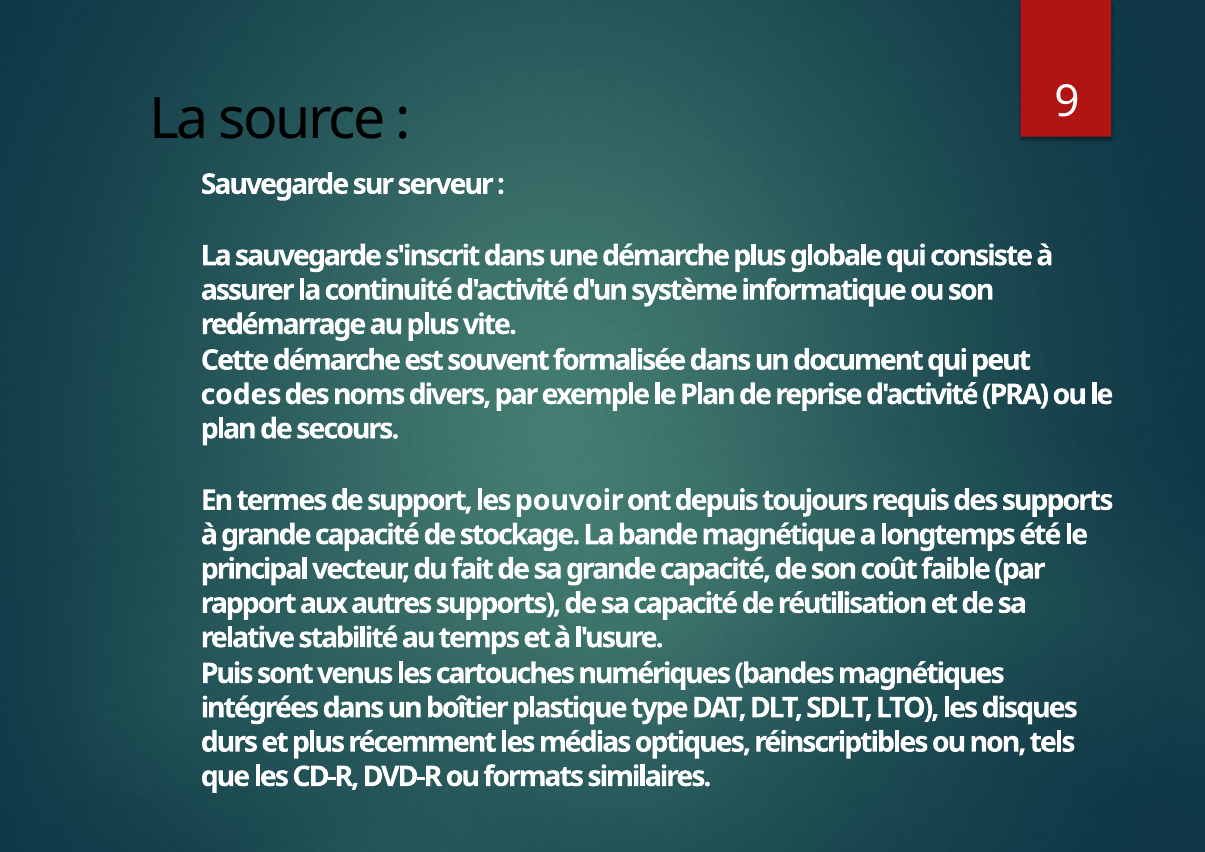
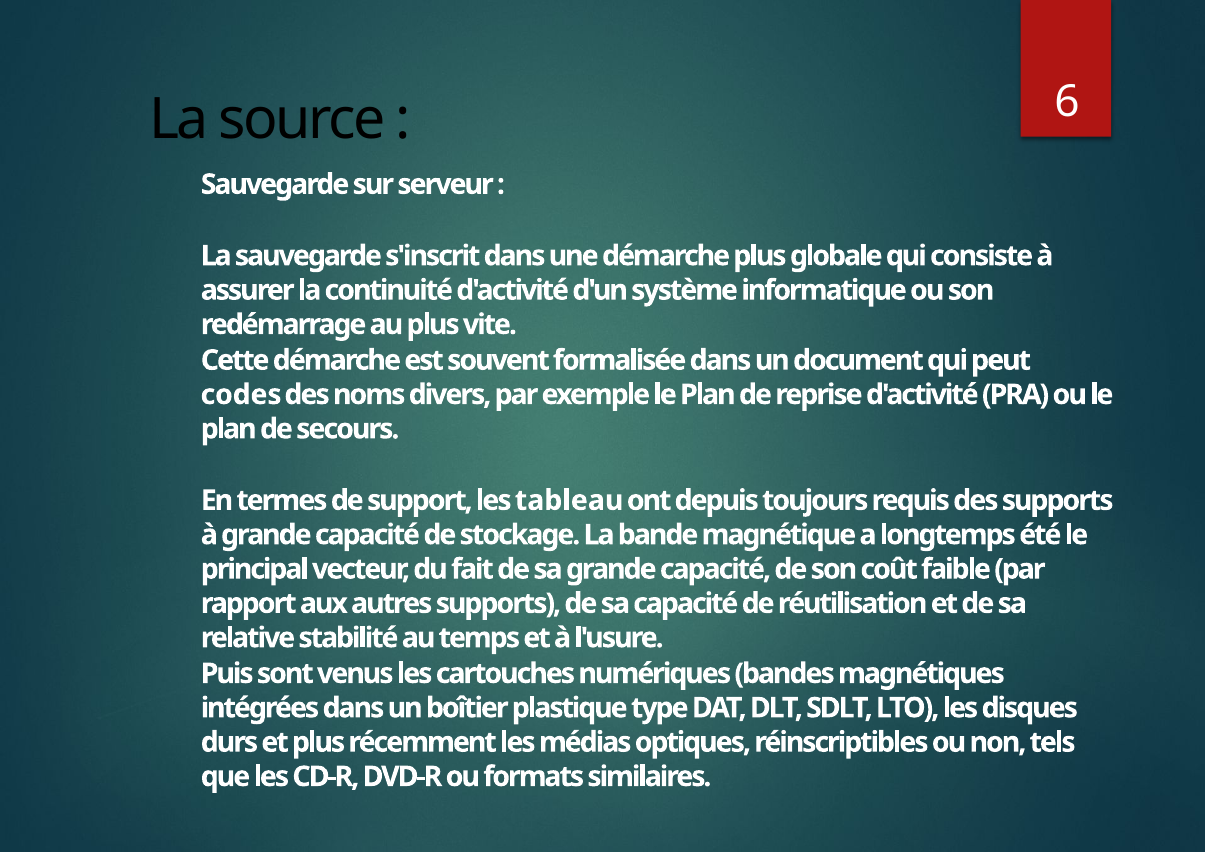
9: 9 -> 6
pouvoir: pouvoir -> tableau
